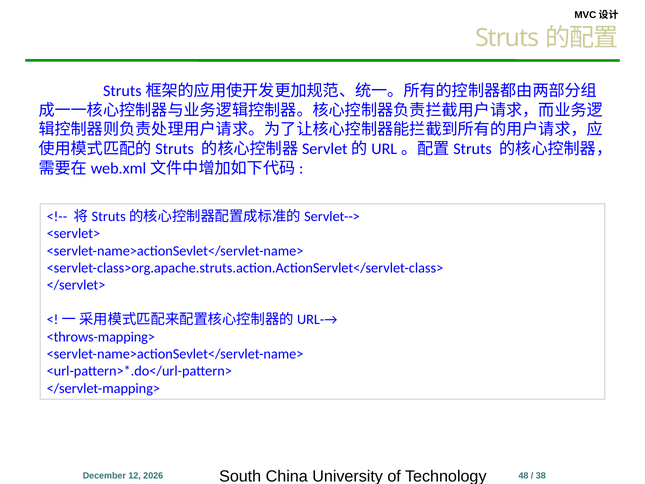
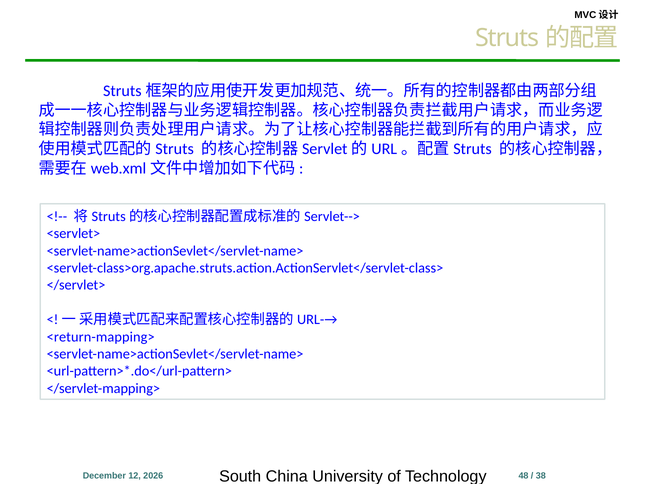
<throws-mapping>: <throws-mapping> -> <return-mapping>
